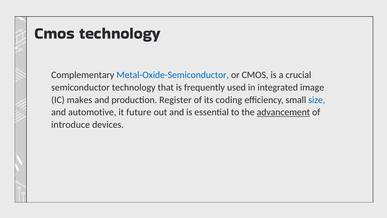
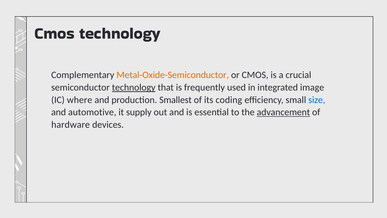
Metal-Oxide-Semiconductor colour: blue -> orange
technology at (134, 87) underline: none -> present
makes: makes -> where
Register: Register -> Smallest
future: future -> supply
introduce: introduce -> hardware
